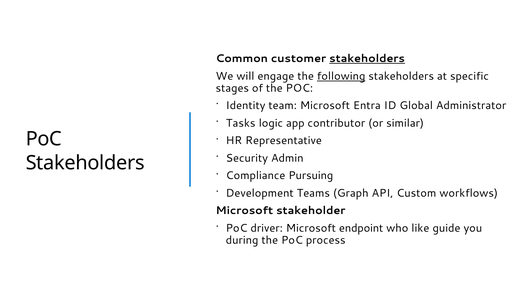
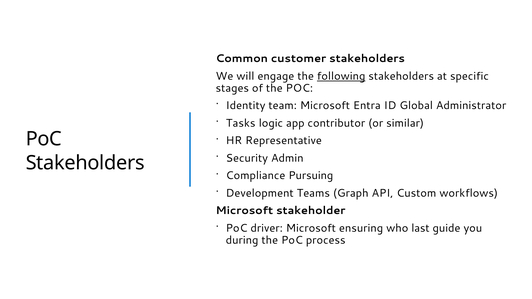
stakeholders at (367, 59) underline: present -> none
endpoint: endpoint -> ensuring
like: like -> last
